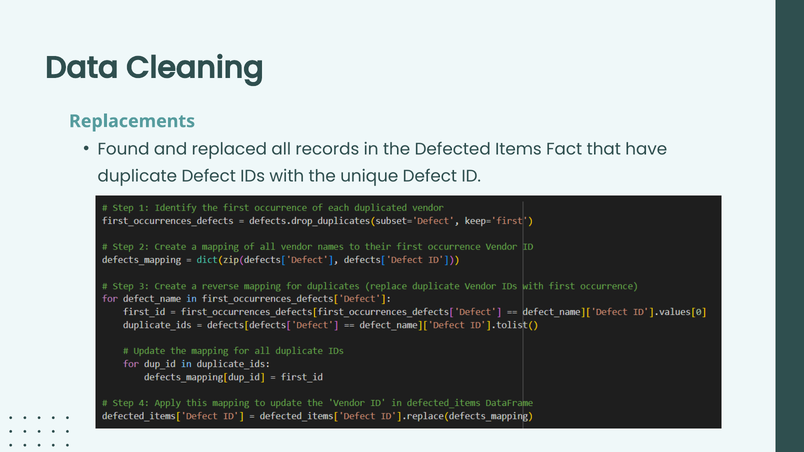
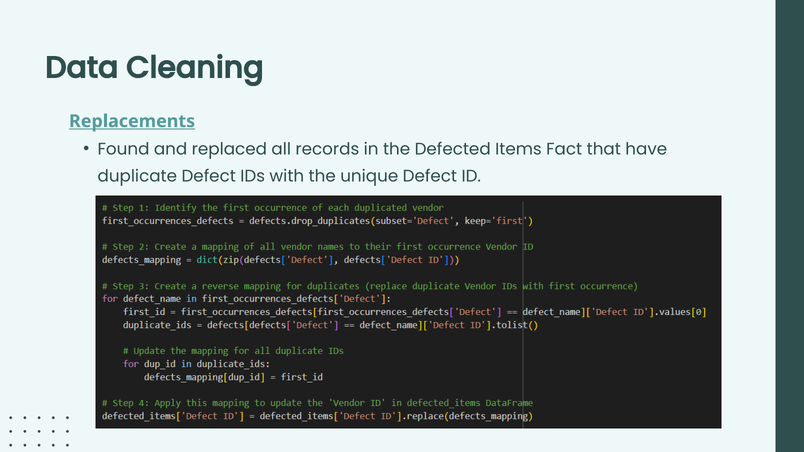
Replacements underline: none -> present
